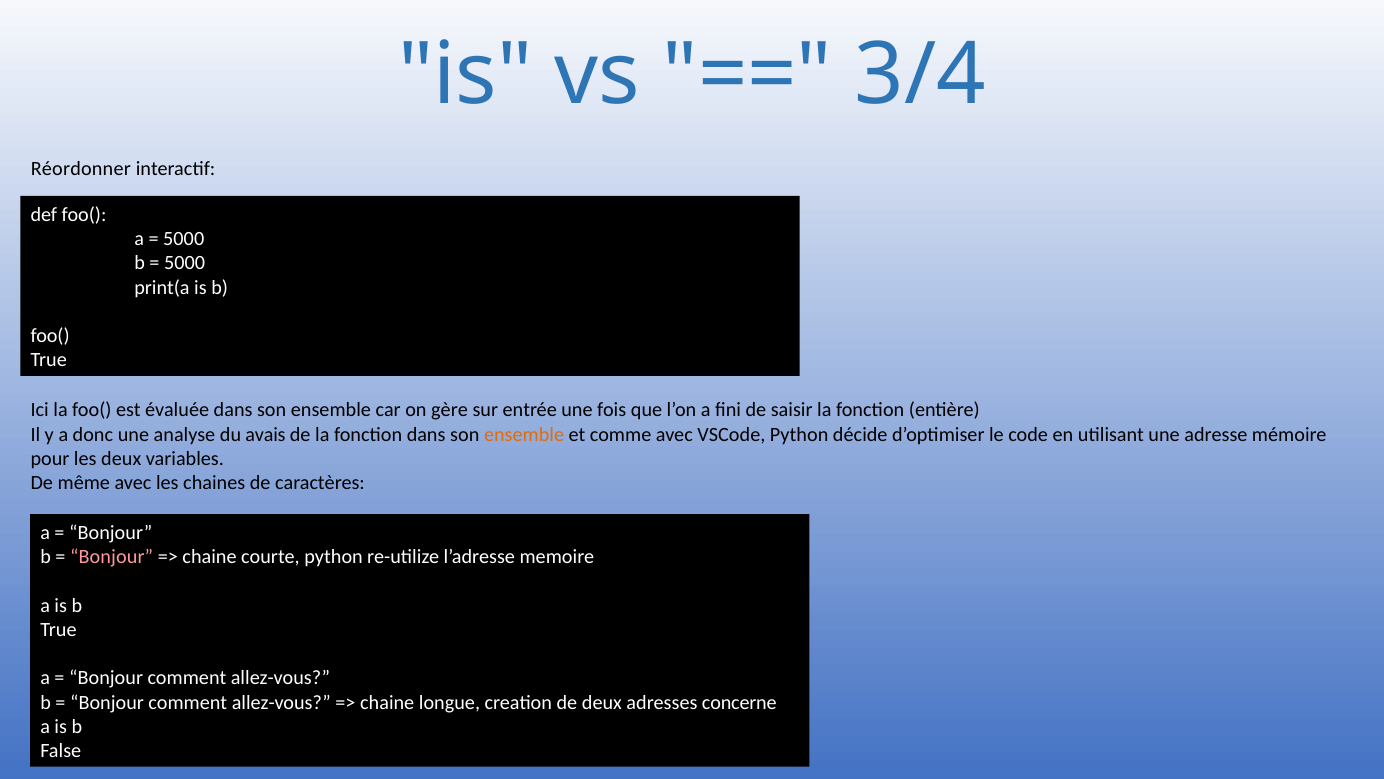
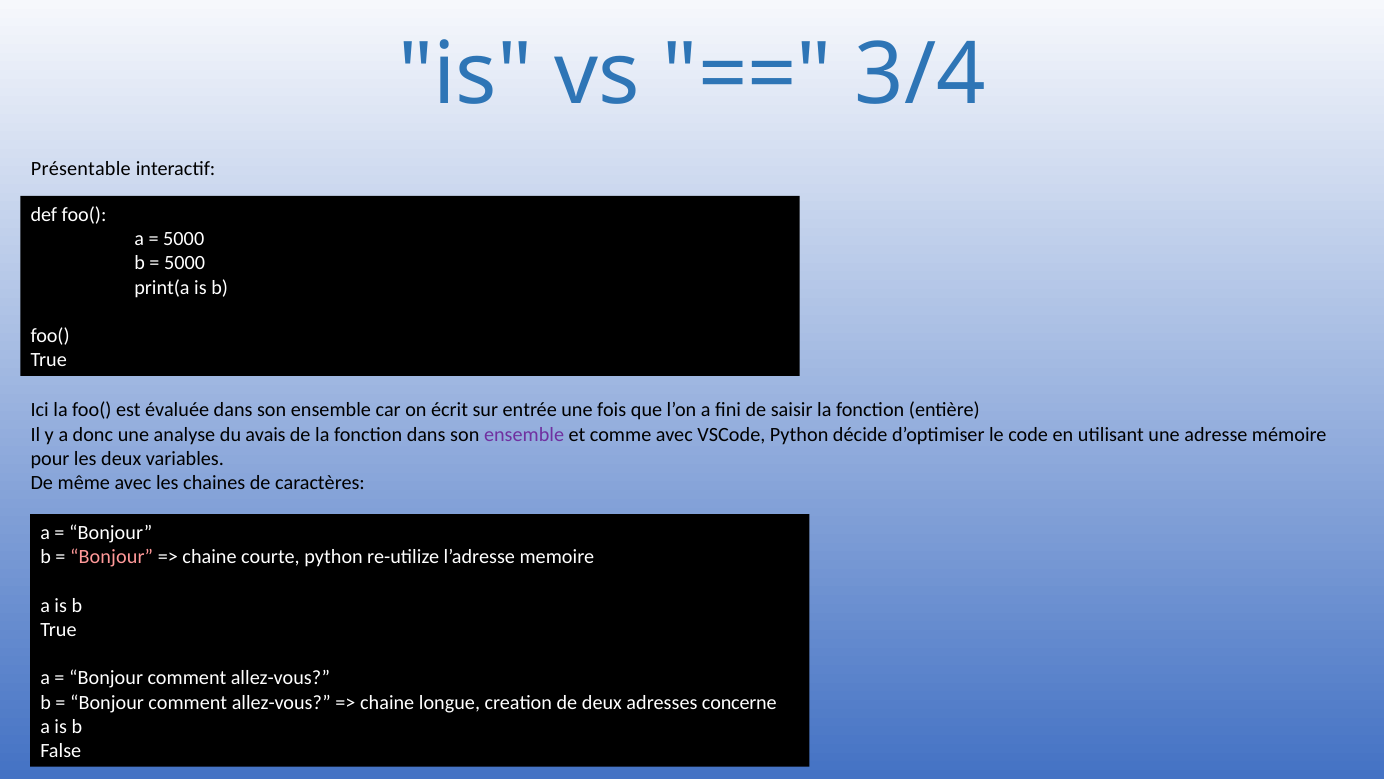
Réordonner: Réordonner -> Présentable
gère: gère -> écrit
ensemble at (524, 434) colour: orange -> purple
